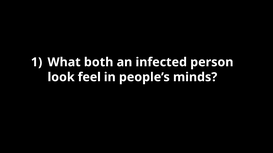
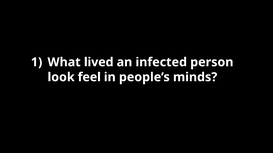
both: both -> lived
